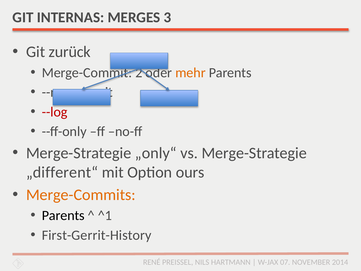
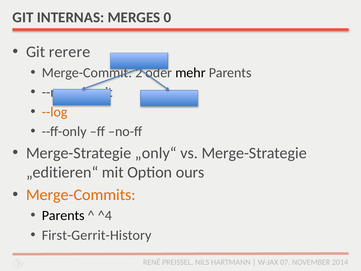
3: 3 -> 0
zurück: zurück -> rerere
mehr colour: orange -> black
--log colour: red -> orange
„different“: „different“ -> „editieren“
^1: ^1 -> ^4
